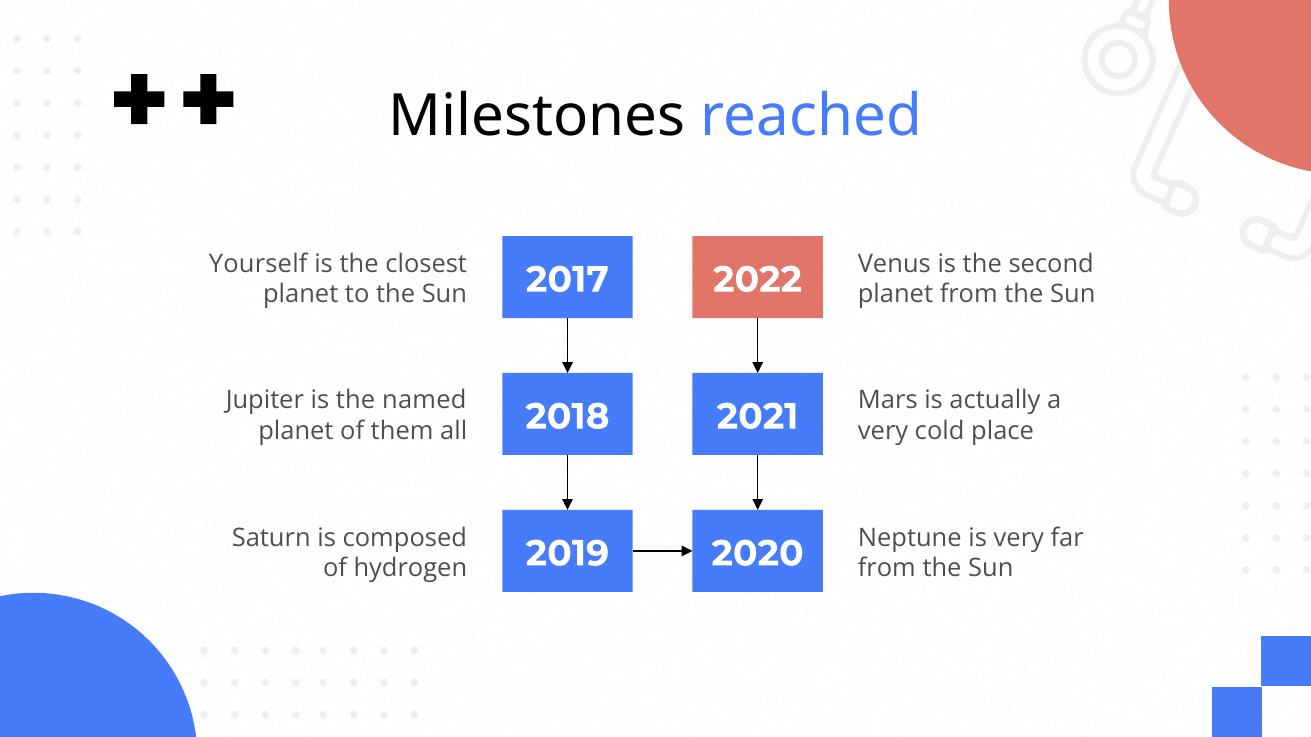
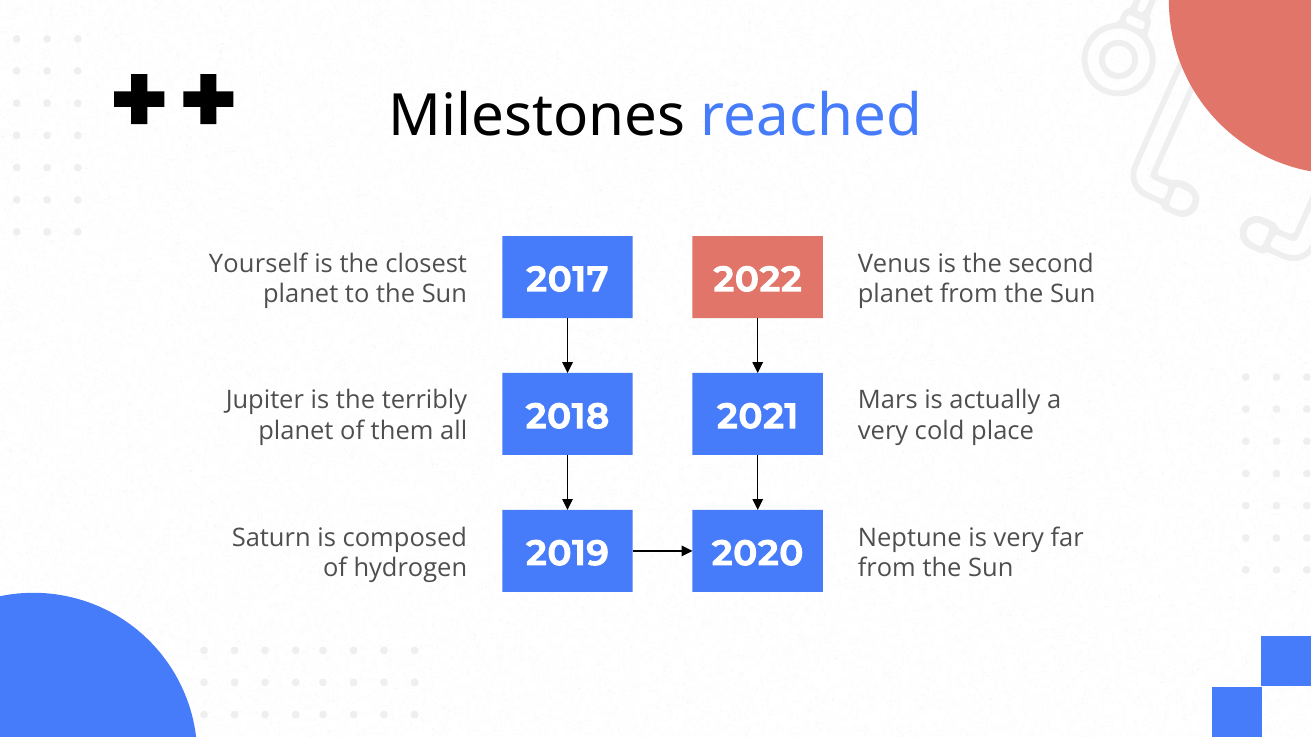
named: named -> terribly
